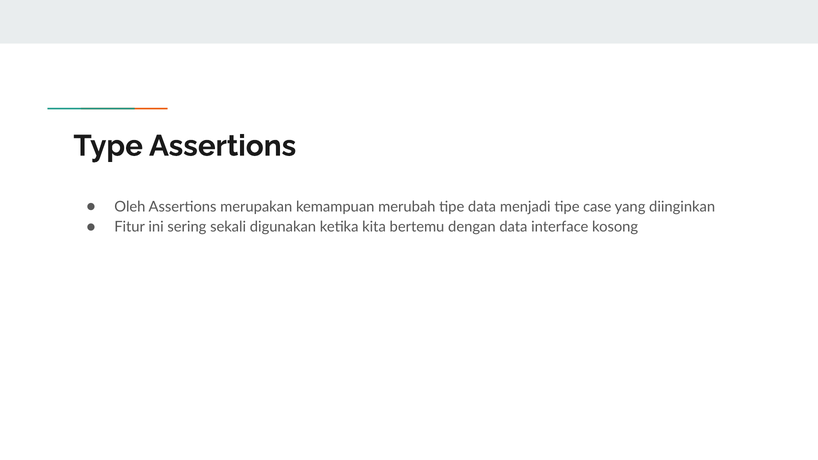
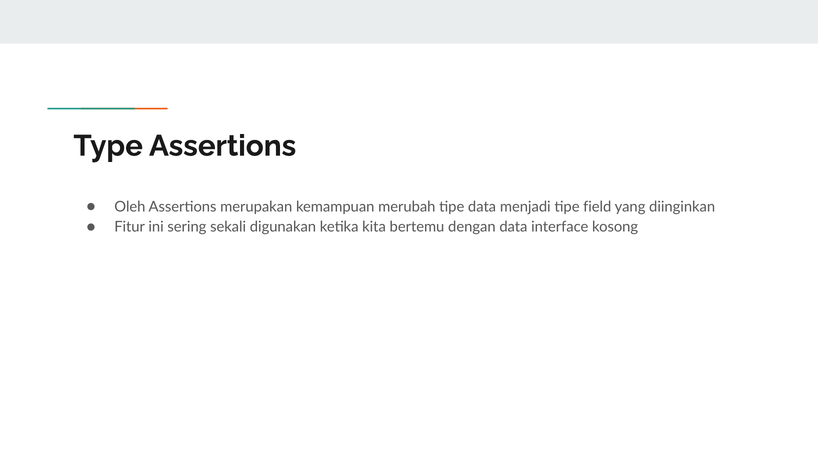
case: case -> field
